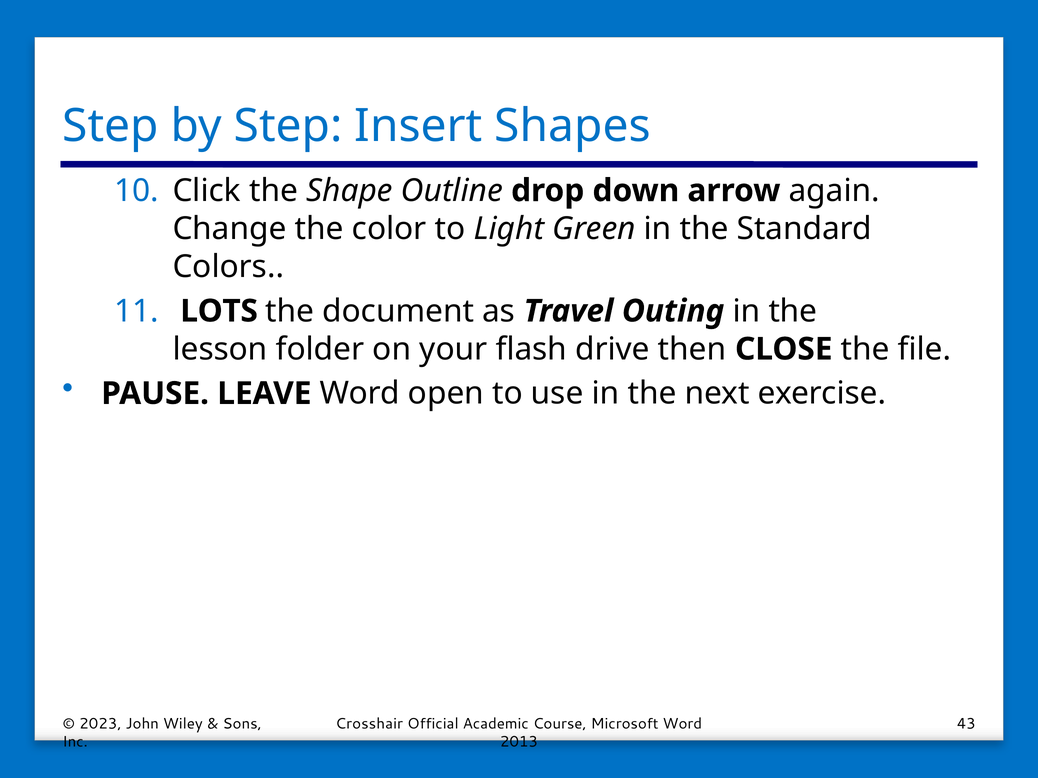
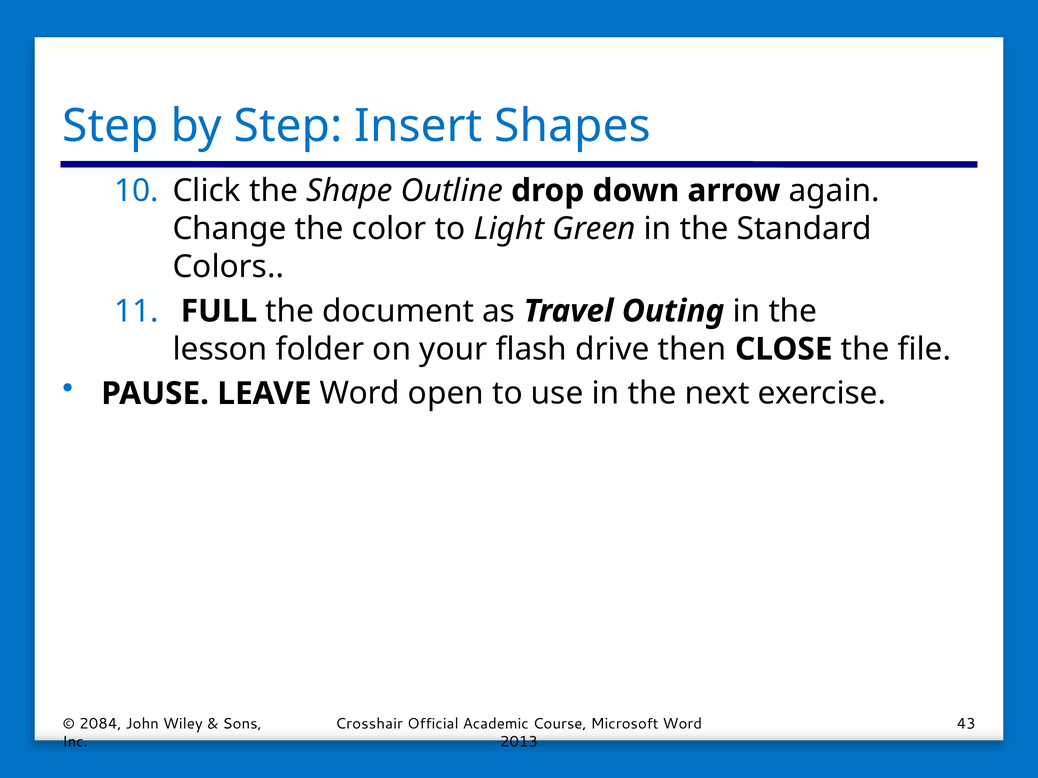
LOTS: LOTS -> FULL
2023: 2023 -> 2084
